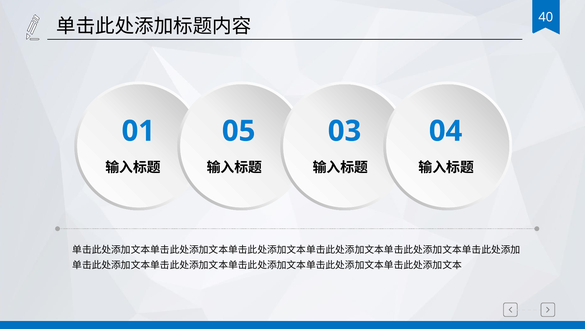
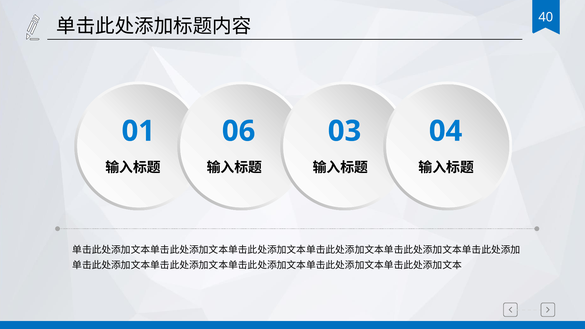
05: 05 -> 06
